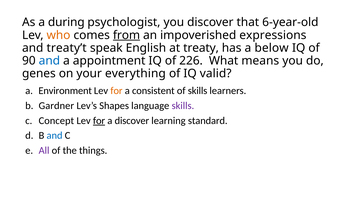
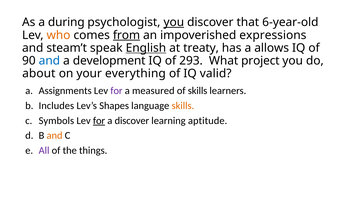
you at (174, 22) underline: none -> present
treaty’t: treaty’t -> steam’t
English underline: none -> present
below: below -> allows
appointment: appointment -> development
226: 226 -> 293
means: means -> project
genes: genes -> about
Environment: Environment -> Assignments
for at (116, 91) colour: orange -> purple
consistent: consistent -> measured
Gardner: Gardner -> Includes
skills at (183, 106) colour: purple -> orange
Concept: Concept -> Symbols
standard: standard -> aptitude
and at (55, 136) colour: blue -> orange
